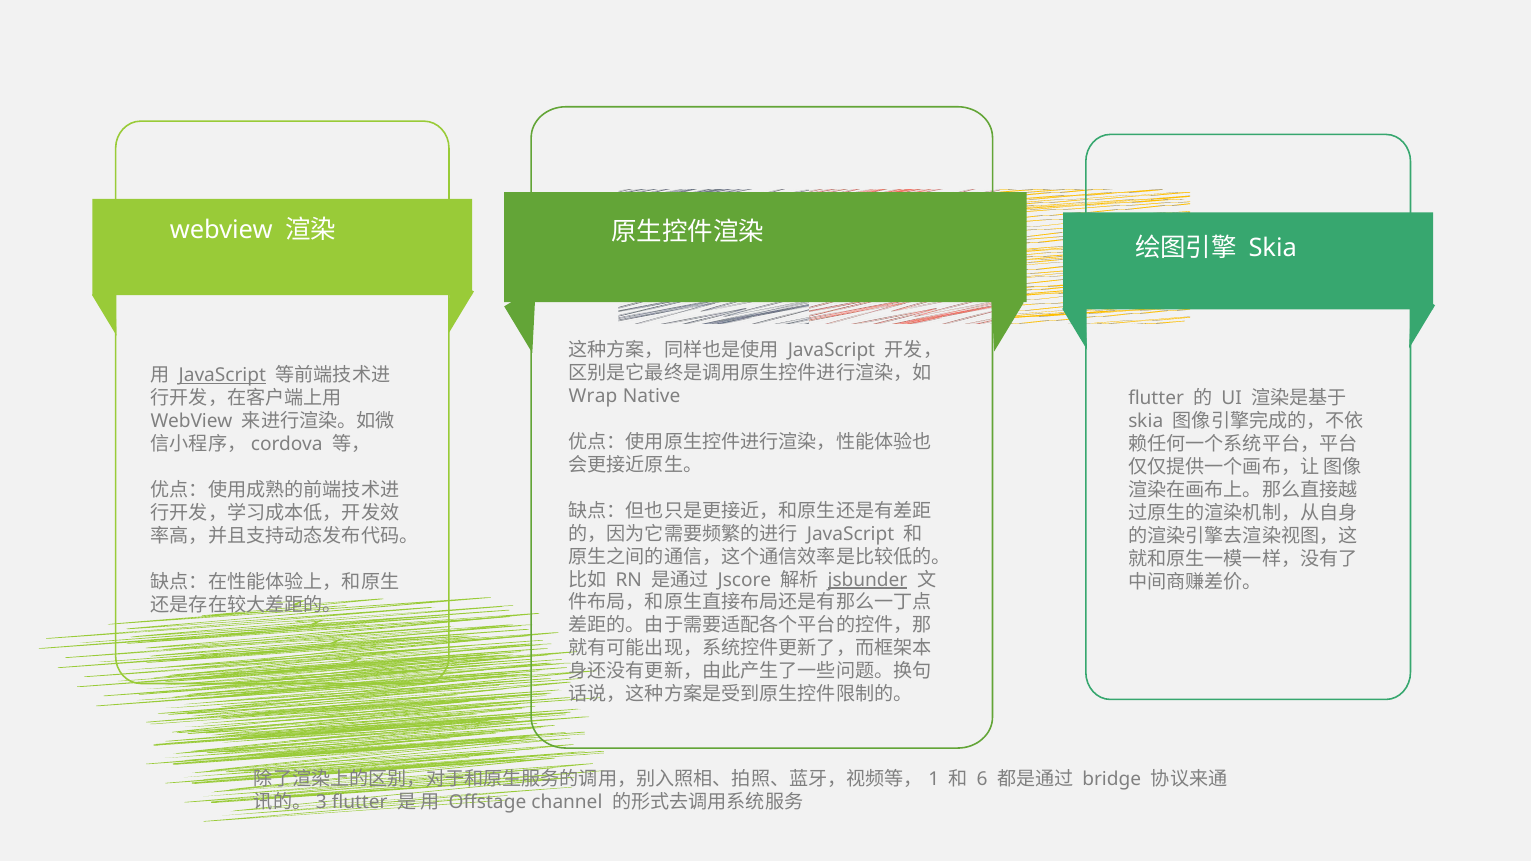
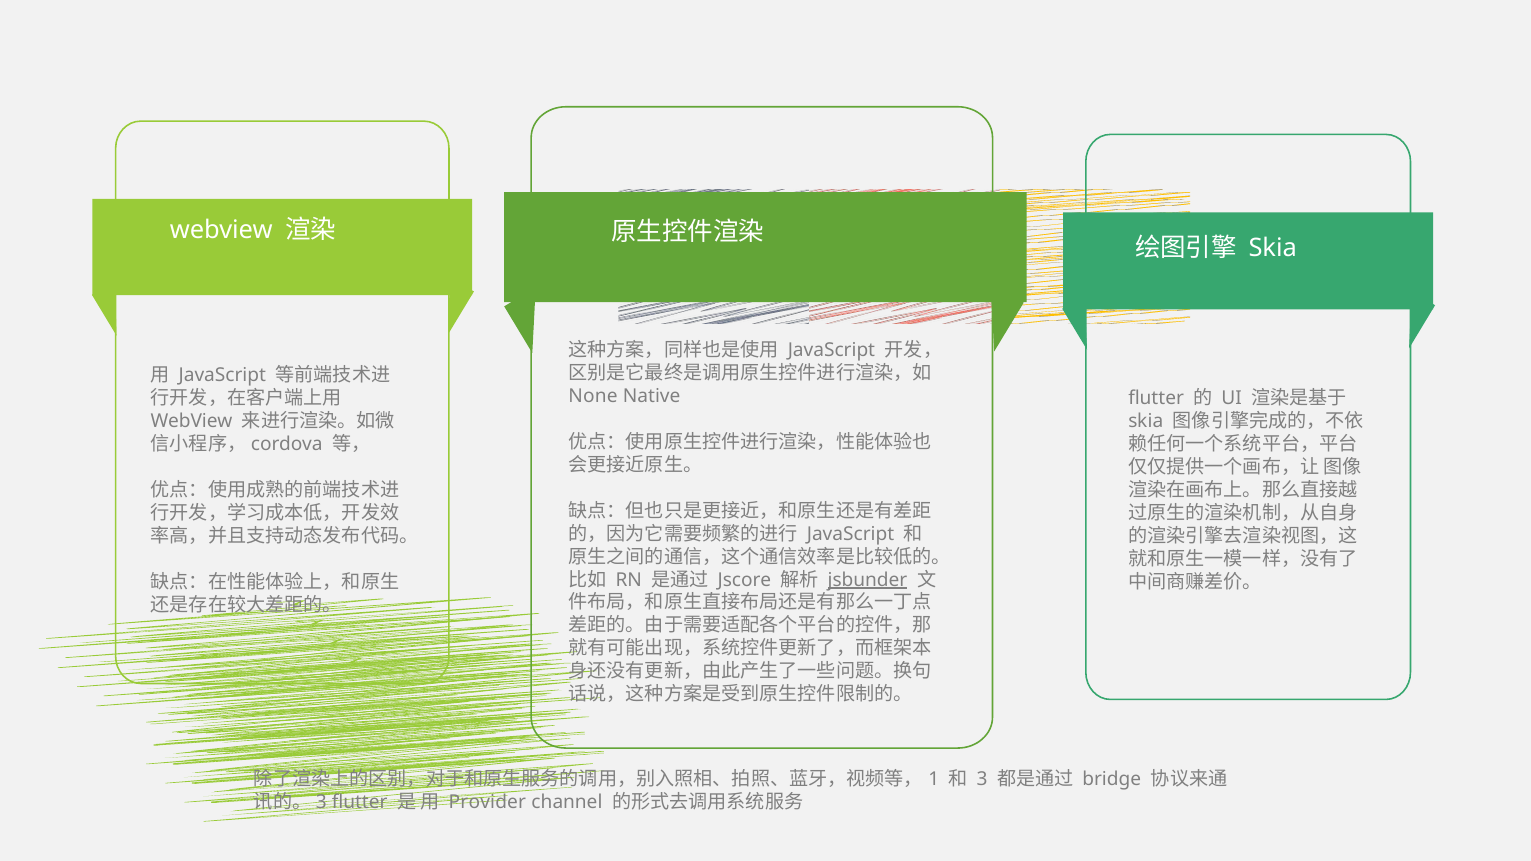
JavaScript at (222, 375) underline: present -> none
Wrap: Wrap -> None
6: 6 -> 3
Offstage: Offstage -> Provider
